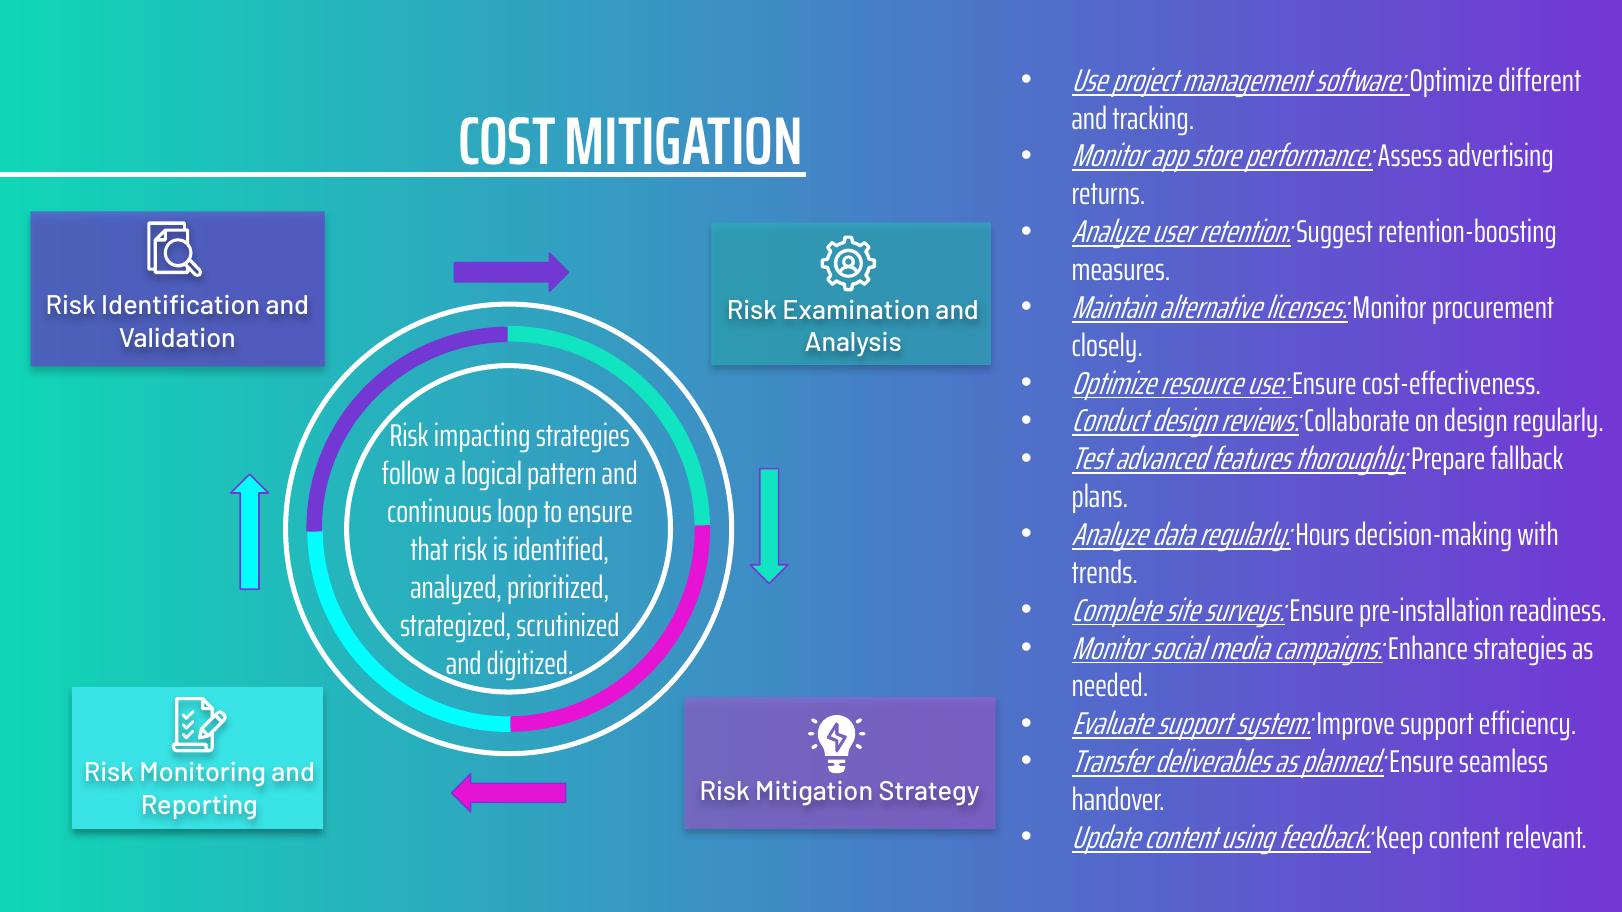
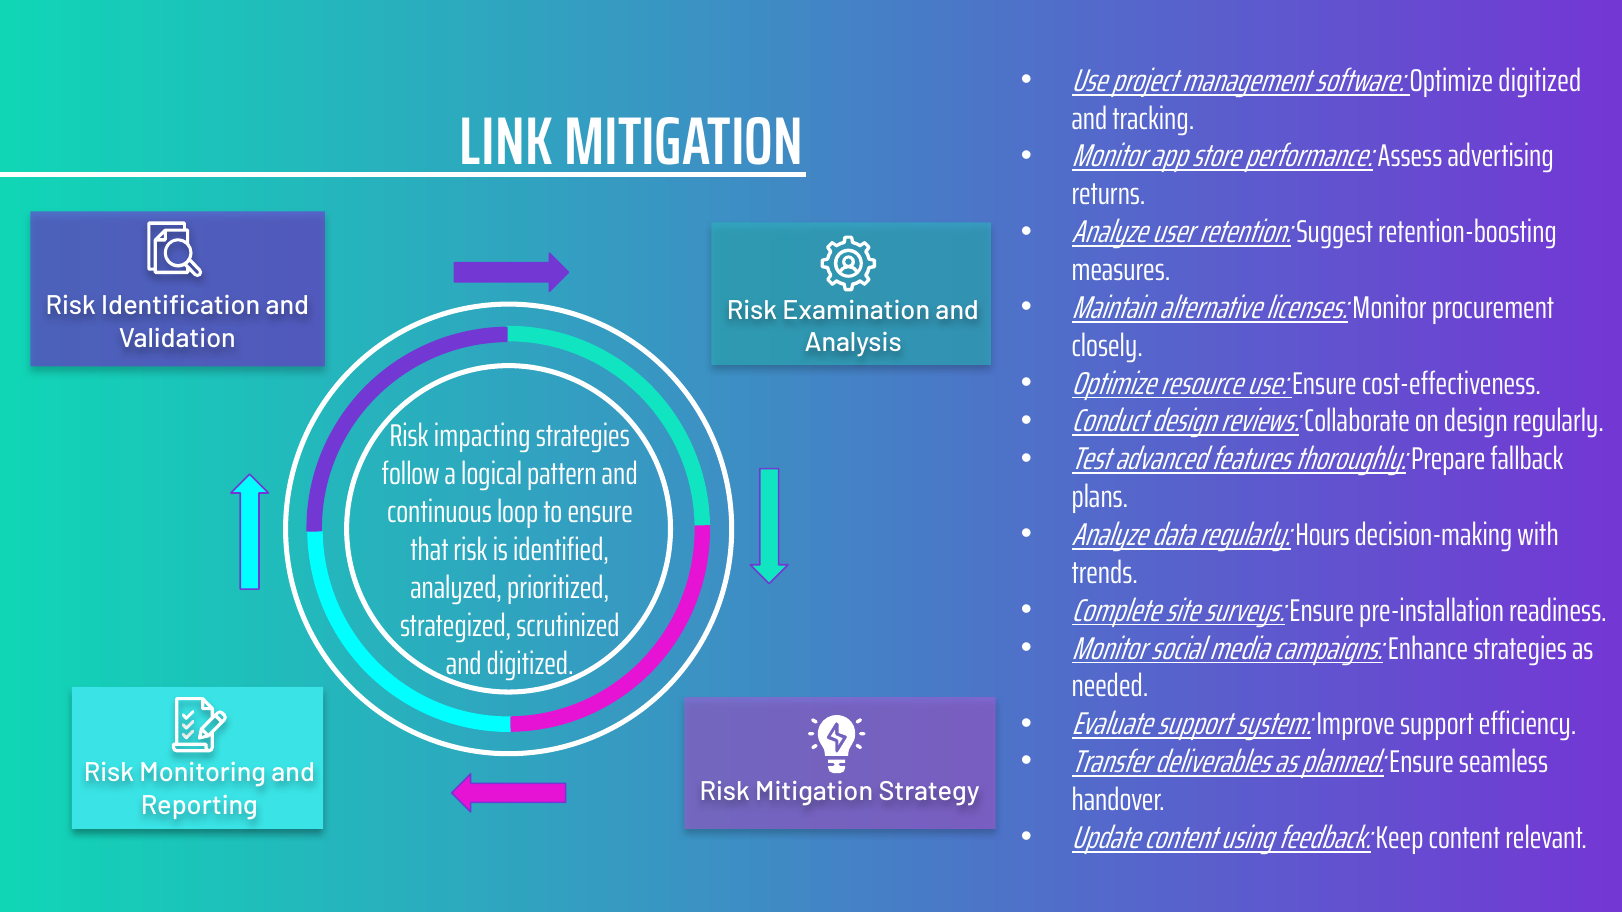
Optimize different: different -> digitized
COST: COST -> LINK
